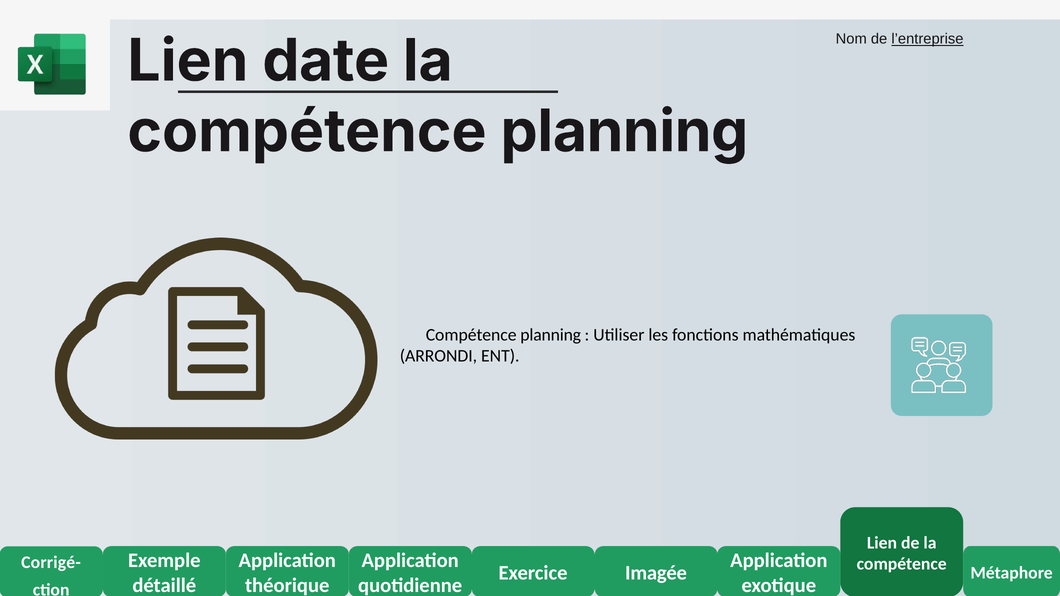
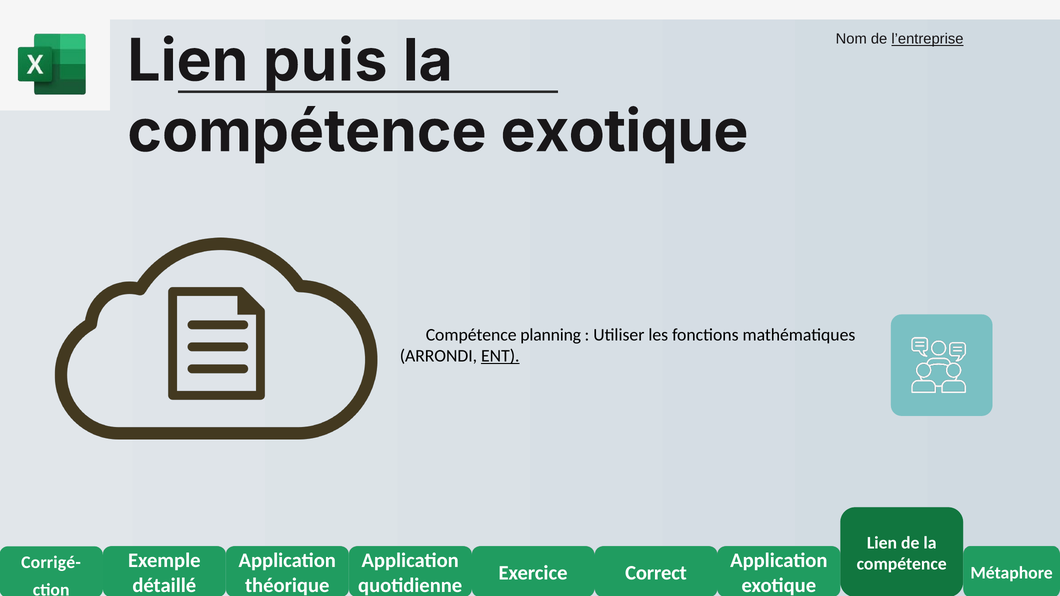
date: date -> puis
compétence planning: planning -> exotique
ENT underline: none -> present
Imagée: Imagée -> Correct
